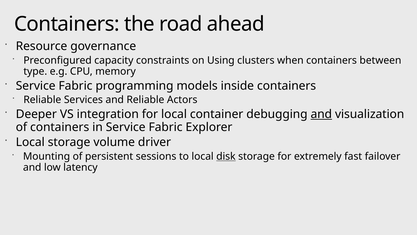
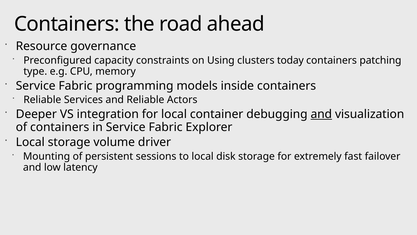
when: when -> today
between: between -> patching
disk underline: present -> none
